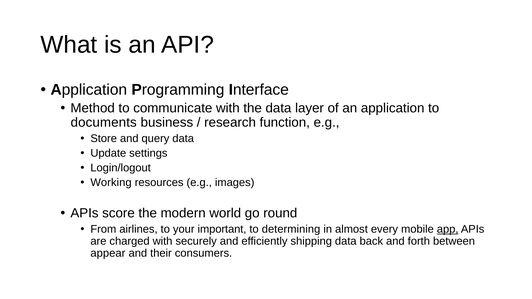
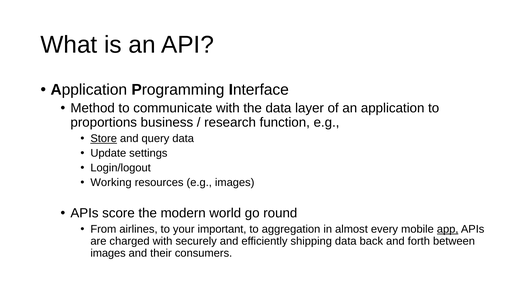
documents: documents -> proportions
Store underline: none -> present
determining: determining -> aggregation
appear at (108, 253): appear -> images
